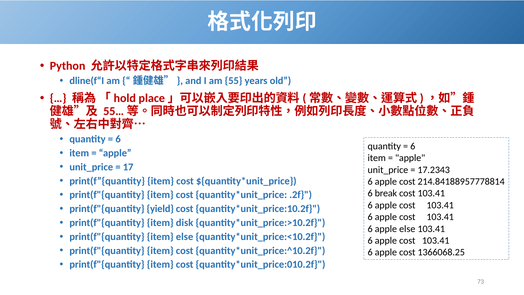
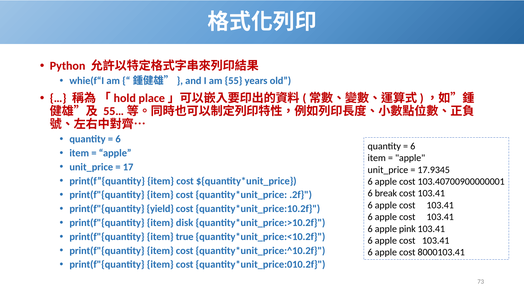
dline(f“I: dline(f“I -> whie(f“I
17.2343: 17.2343 -> 17.9345
214.84188957778814: 214.84188957778814 -> 103.40700900000001
apple else: else -> pink
item else: else -> true
1366068.25: 1366068.25 -> 8000103.41
